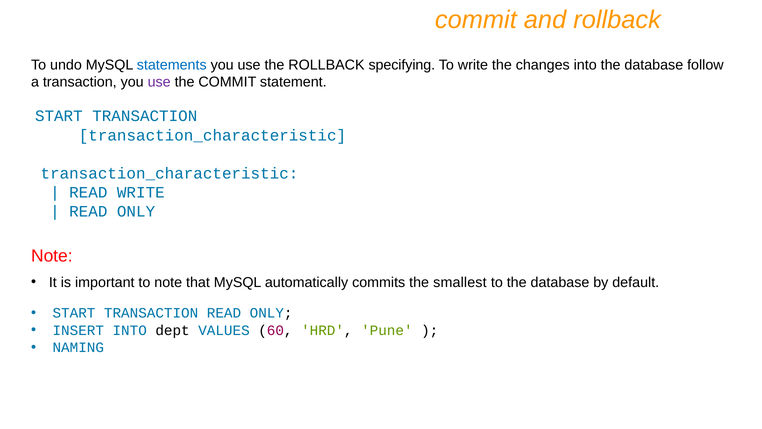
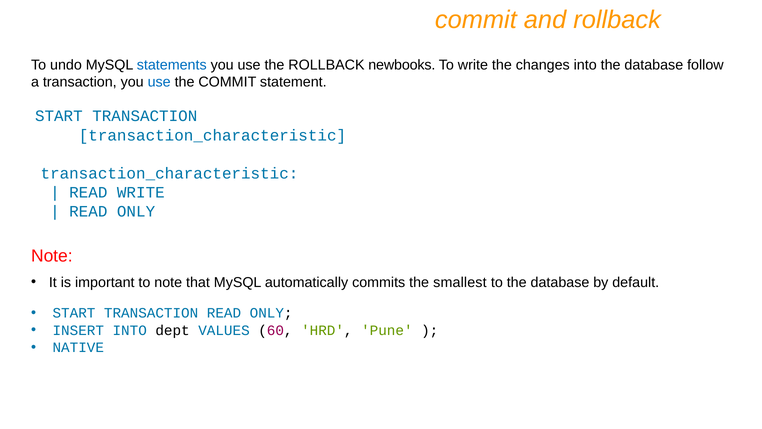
specifying: specifying -> newbooks
use at (159, 82) colour: purple -> blue
NAMING: NAMING -> NATIVE
